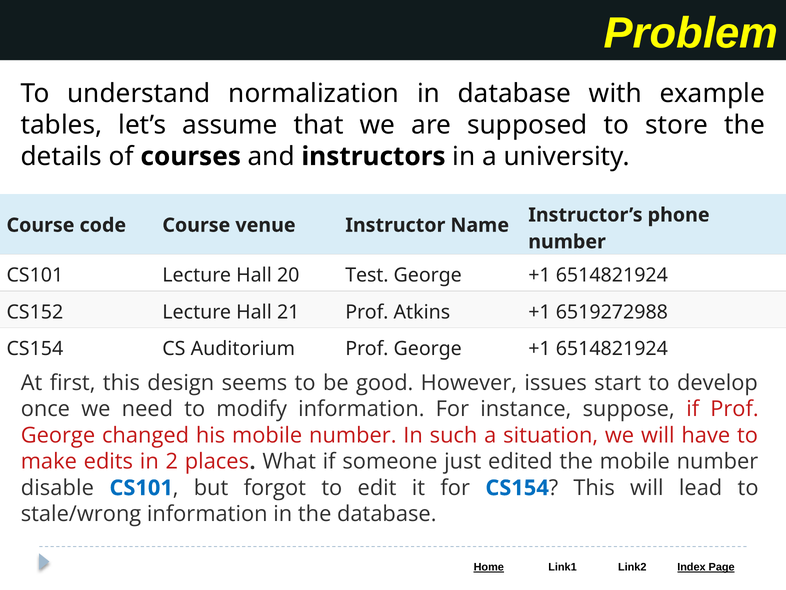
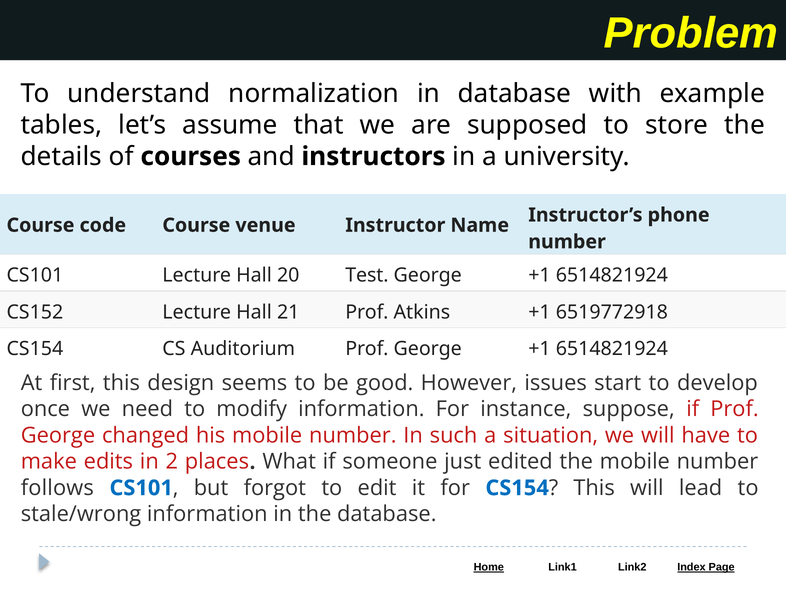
6519272988: 6519272988 -> 6519772918
disable: disable -> follows
